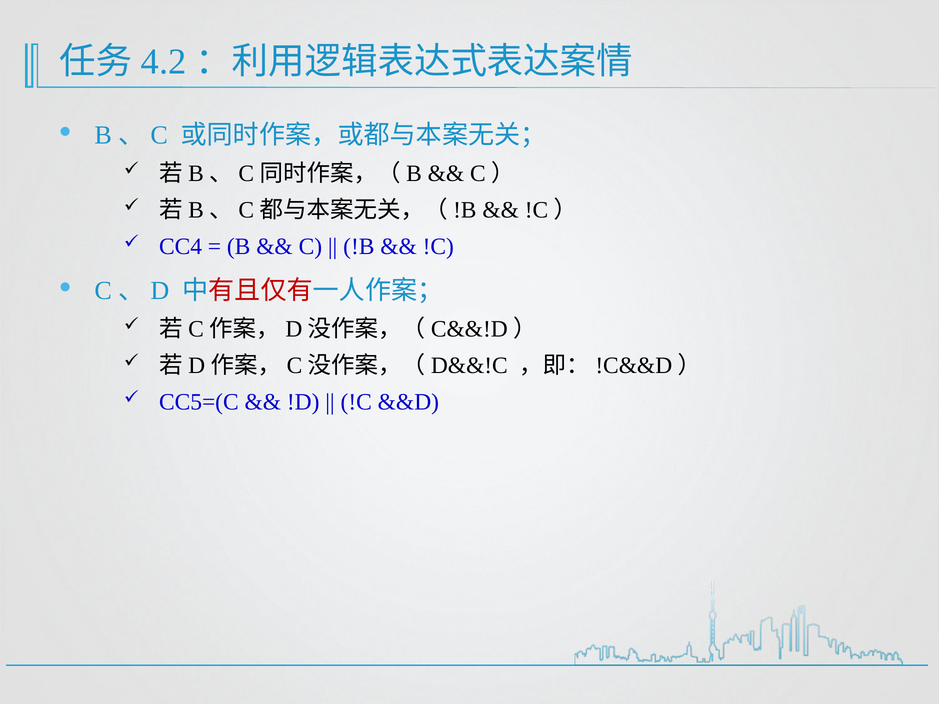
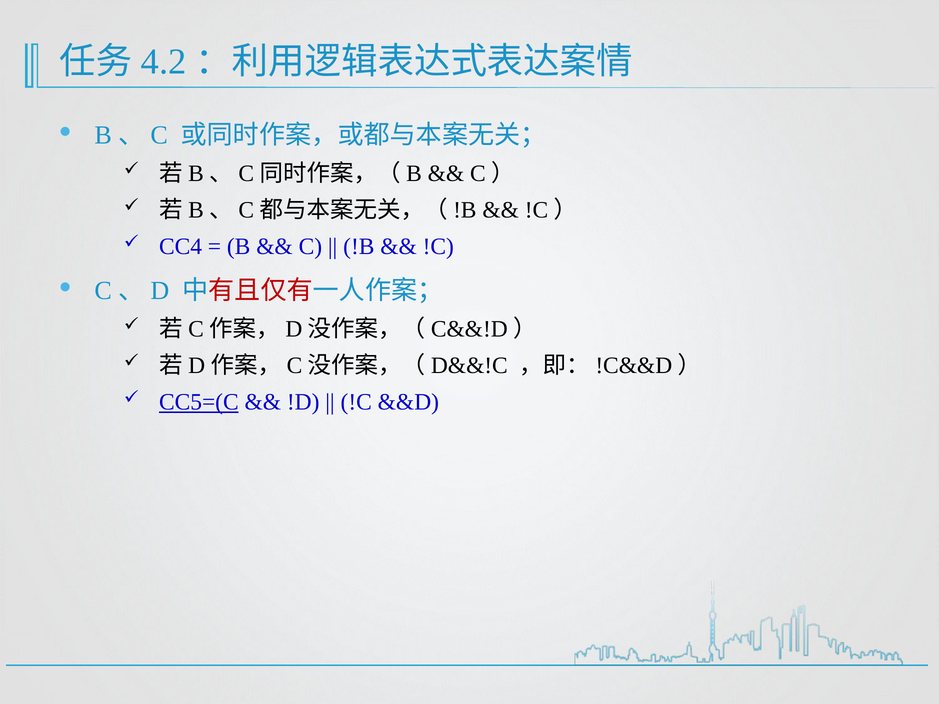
CC5=(C underline: none -> present
